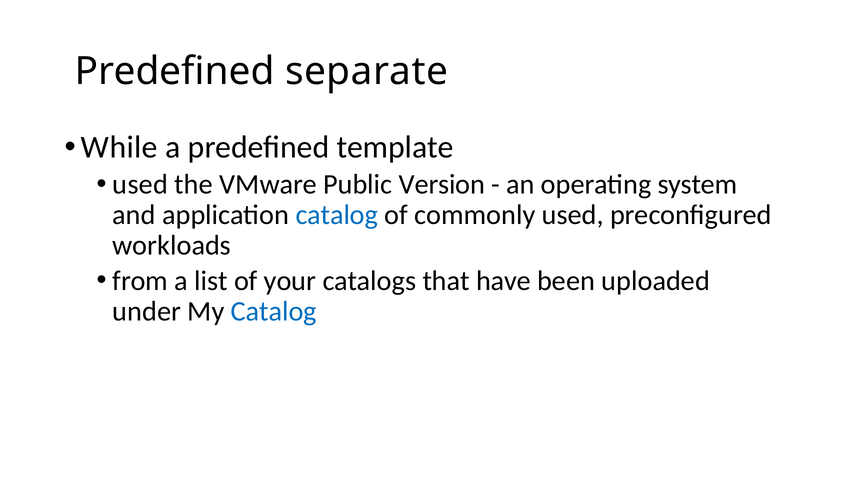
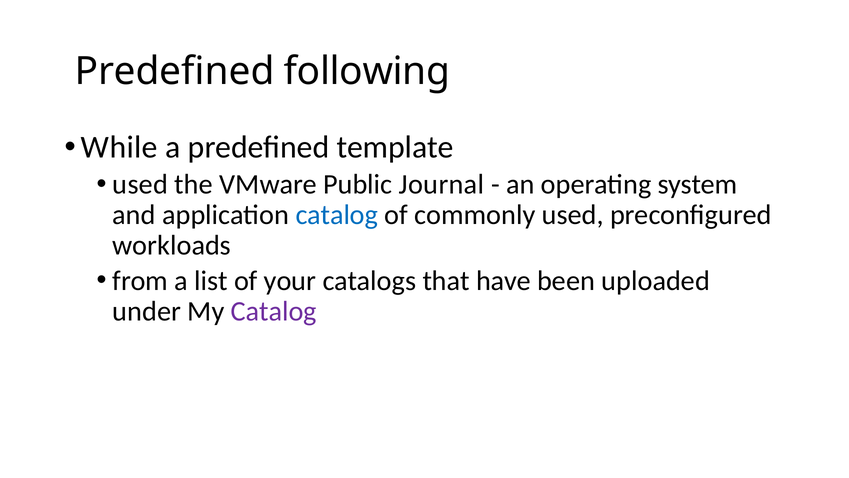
separate: separate -> following
Version: Version -> Journal
Catalog at (274, 311) colour: blue -> purple
